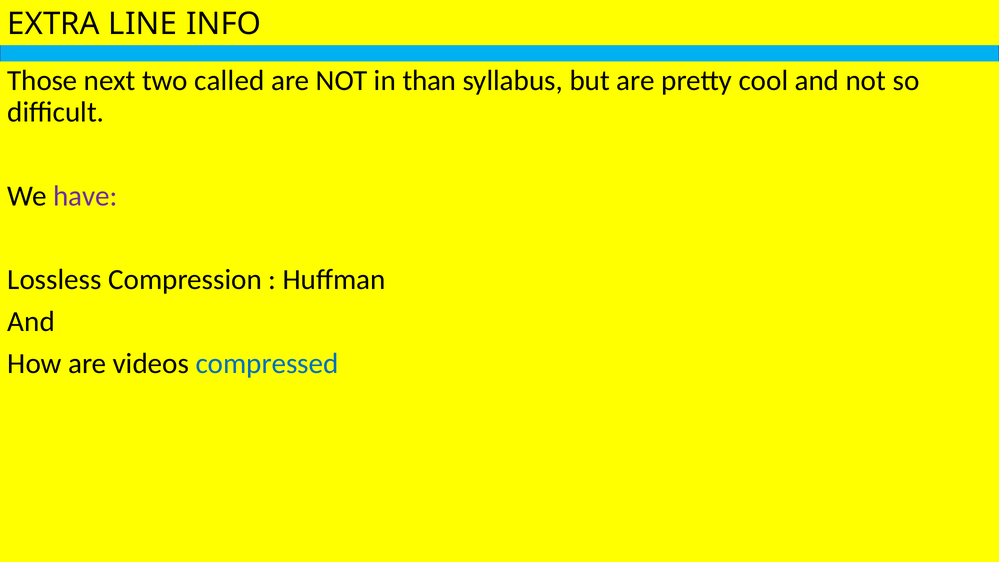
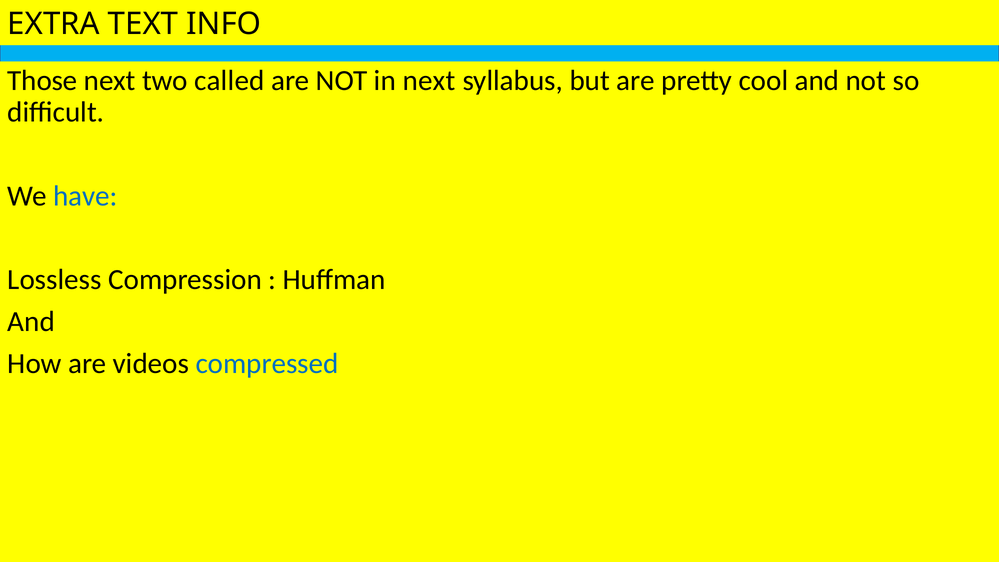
LINE: LINE -> TEXT
in than: than -> next
have colour: purple -> blue
